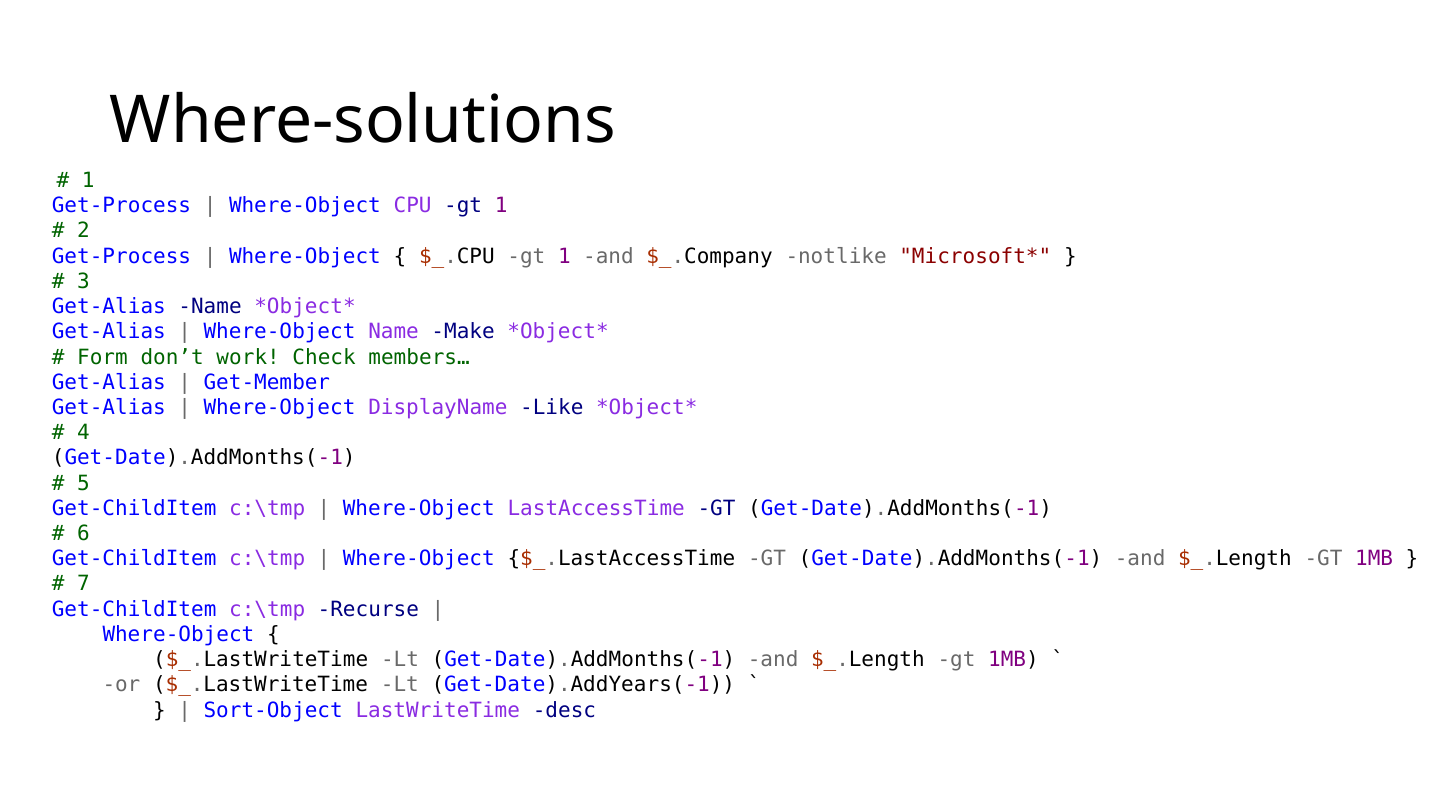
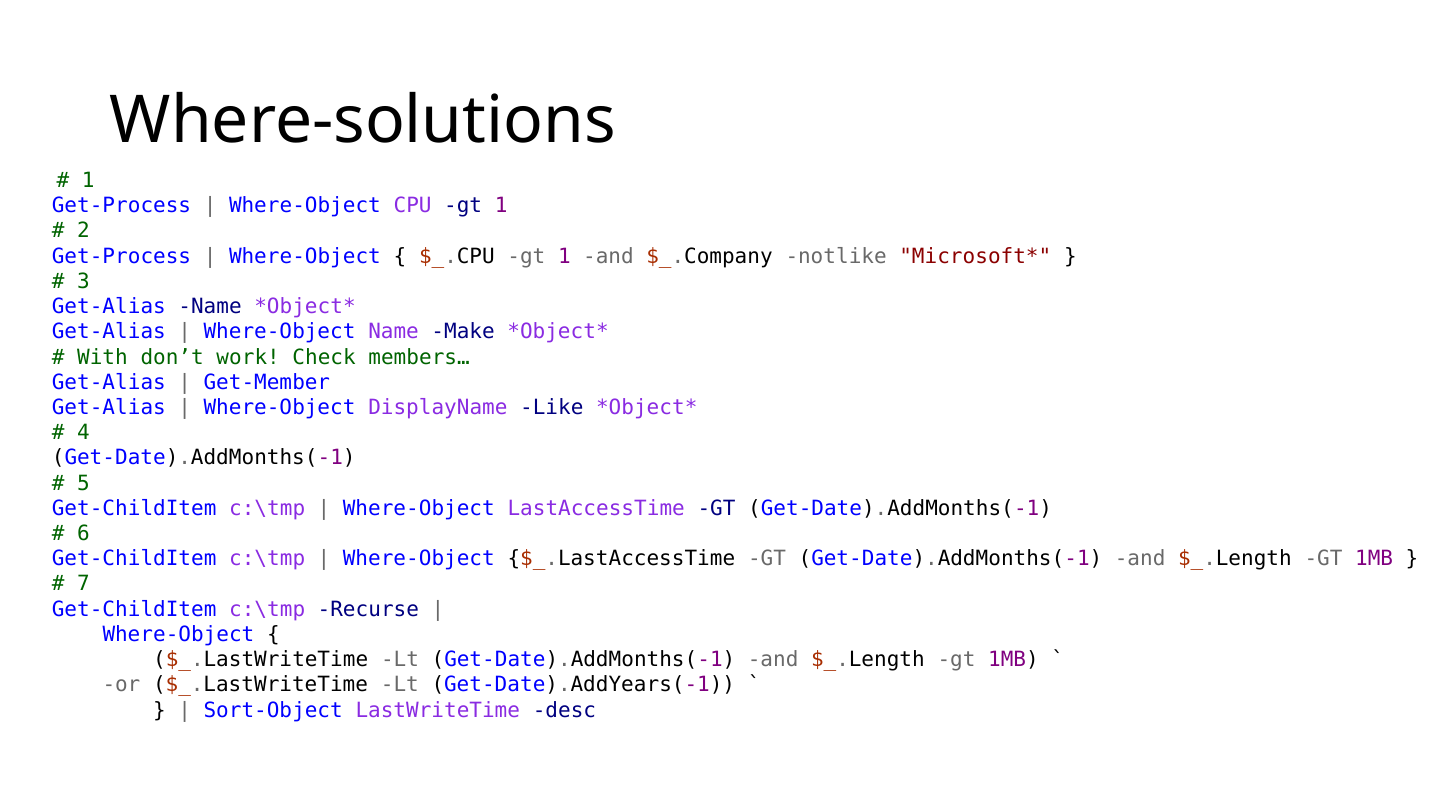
Form: Form -> With
